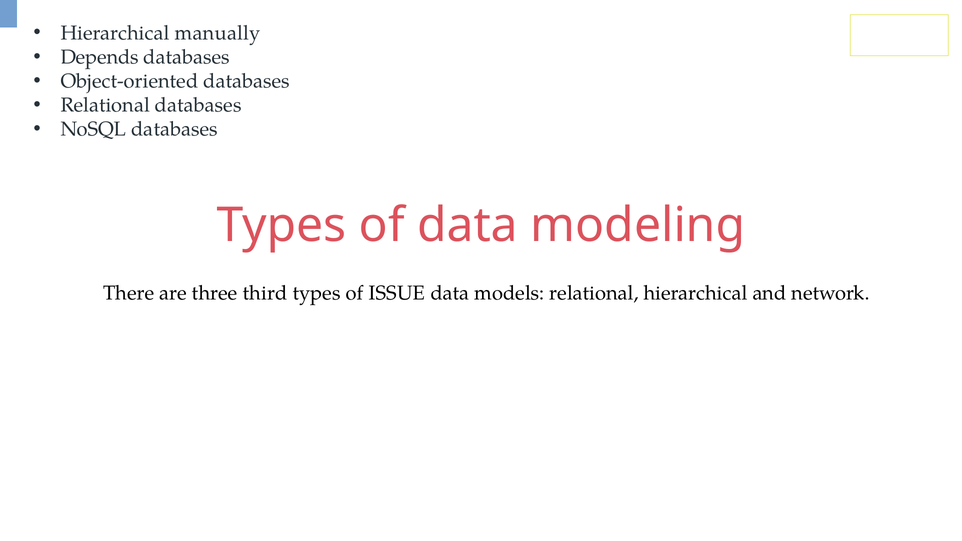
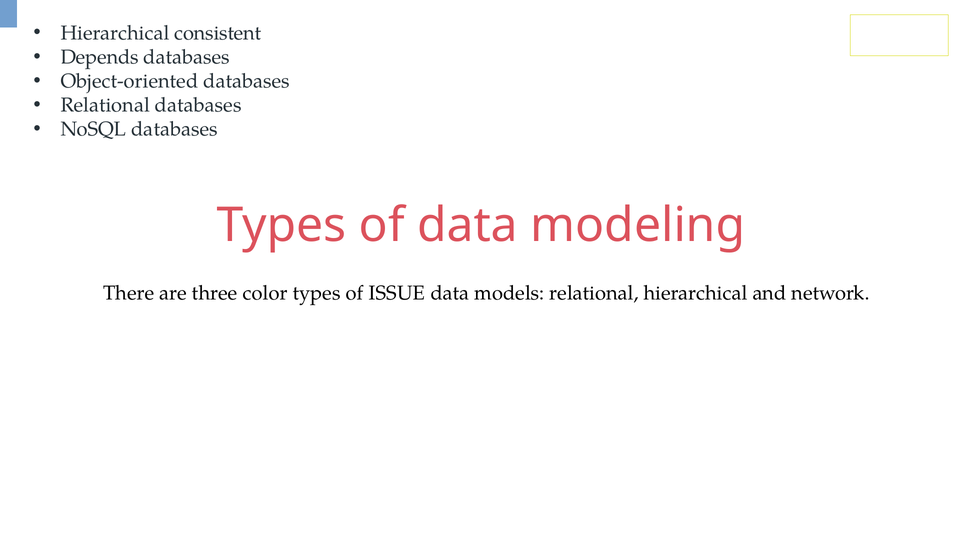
manually: manually -> consistent
third: third -> color
